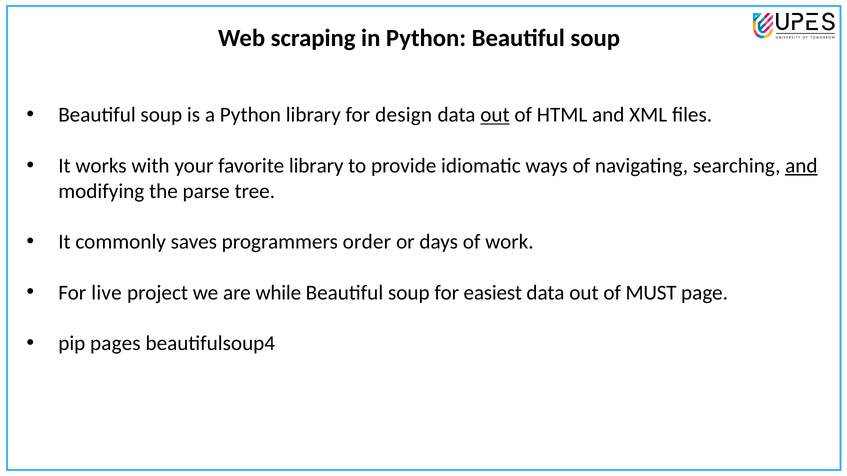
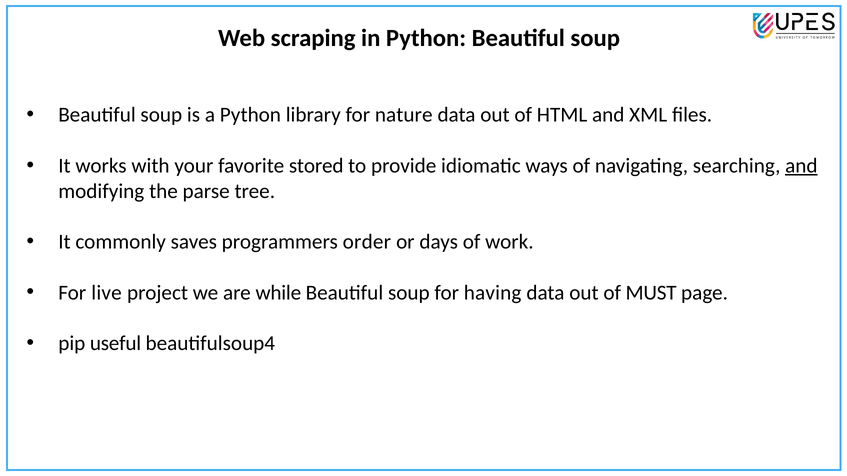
design: design -> nature
out at (495, 115) underline: present -> none
favorite library: library -> stored
easiest: easiest -> having
pages: pages -> useful
